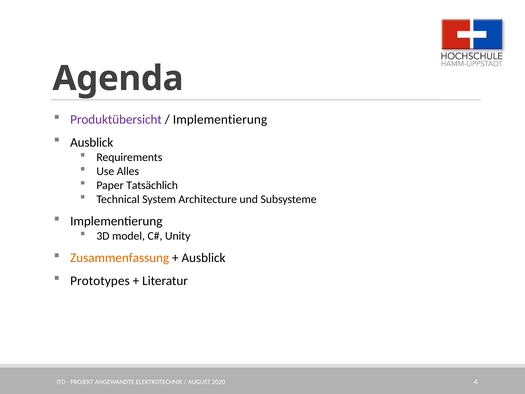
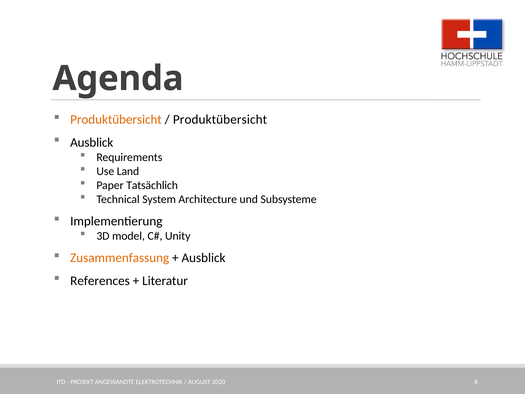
Produktübersicht at (116, 120) colour: purple -> orange
Implementierung at (220, 120): Implementierung -> Produktübersicht
Alles: Alles -> Land
Prototypes: Prototypes -> References
